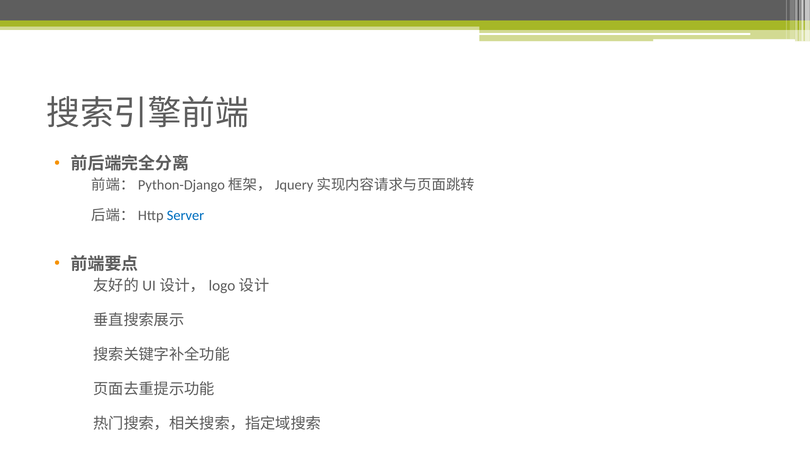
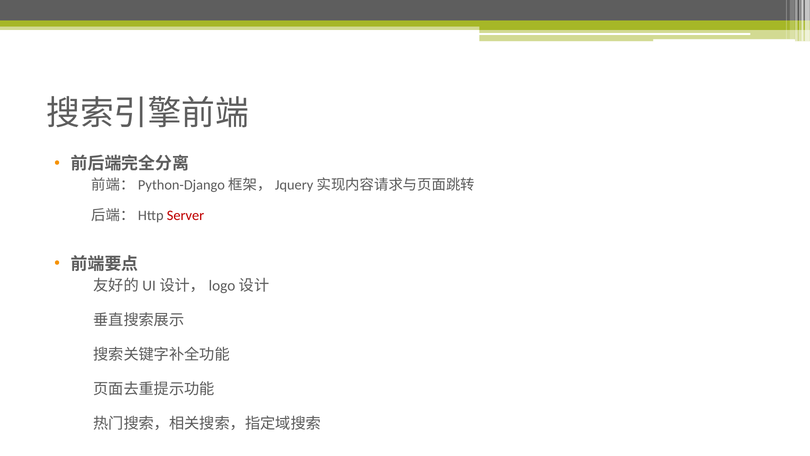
Server colour: blue -> red
